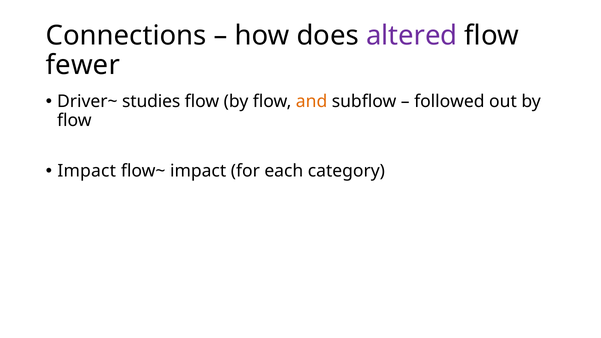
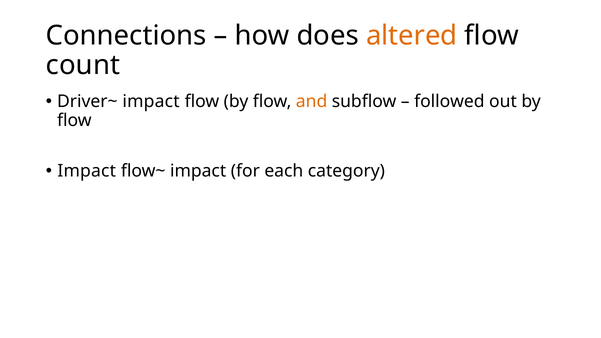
altered colour: purple -> orange
fewer: fewer -> count
Driver~ studies: studies -> impact
